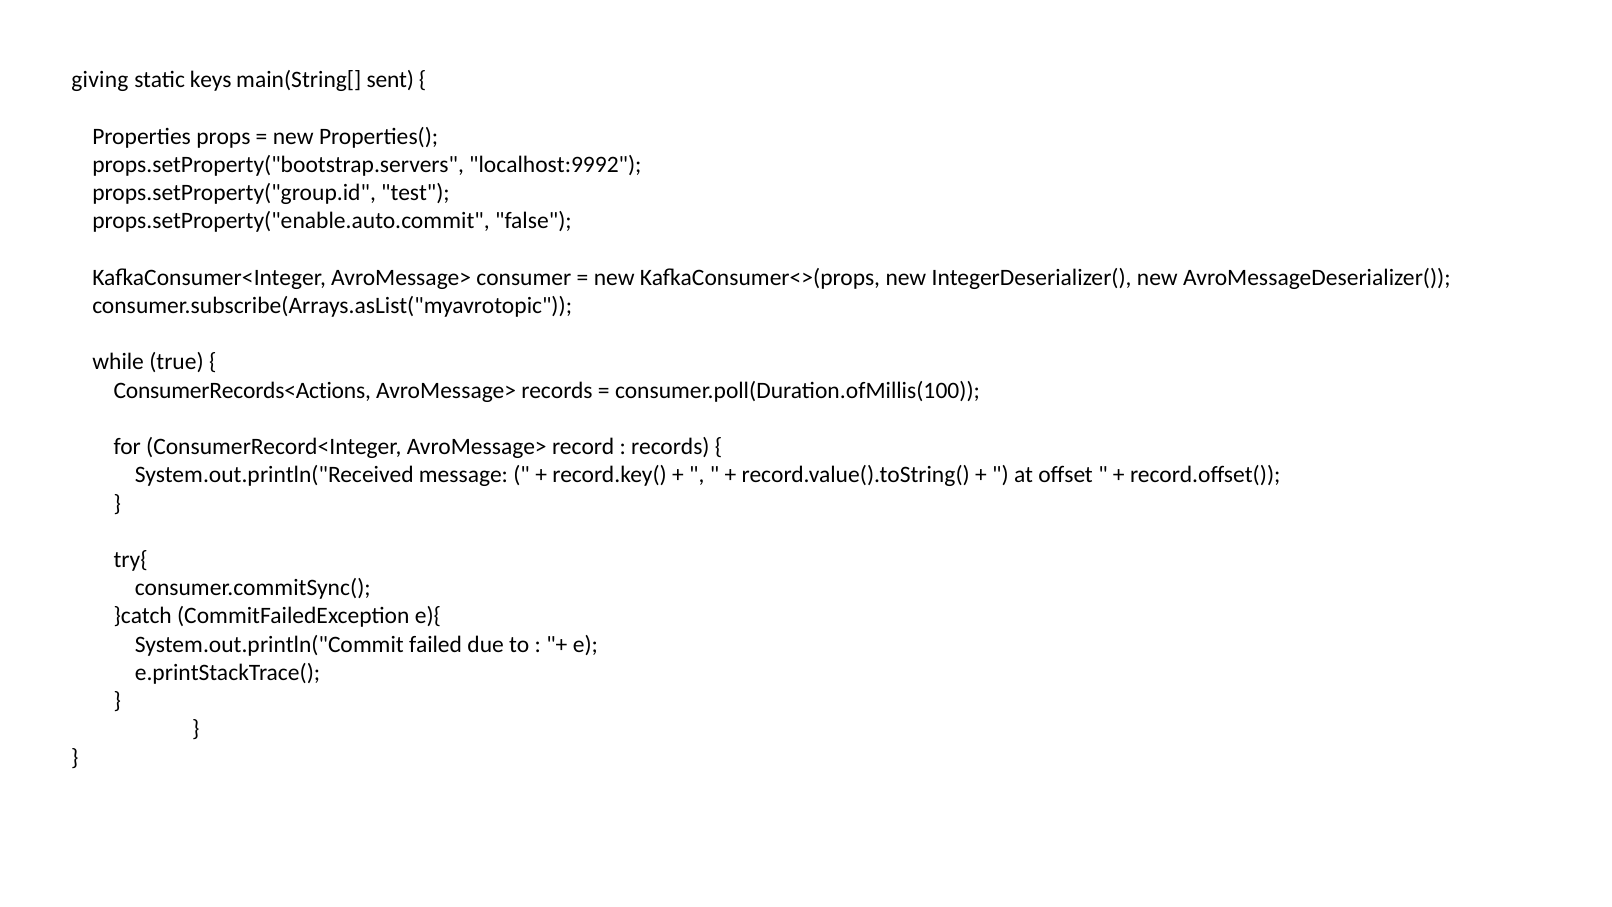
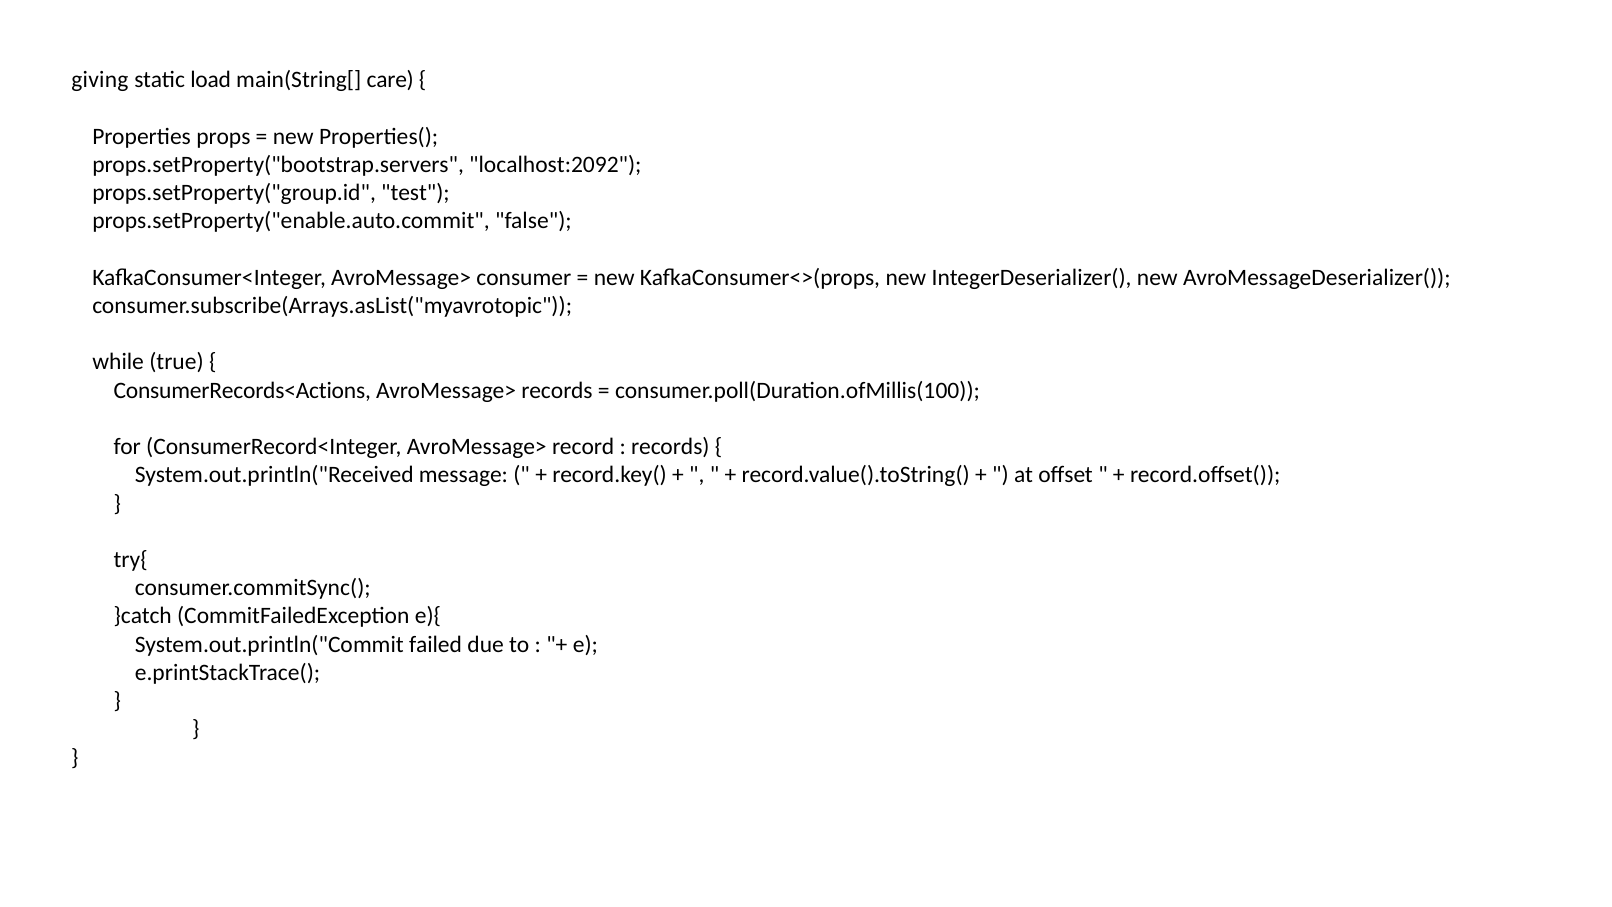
keys: keys -> load
sent: sent -> care
localhost:9992: localhost:9992 -> localhost:2092
